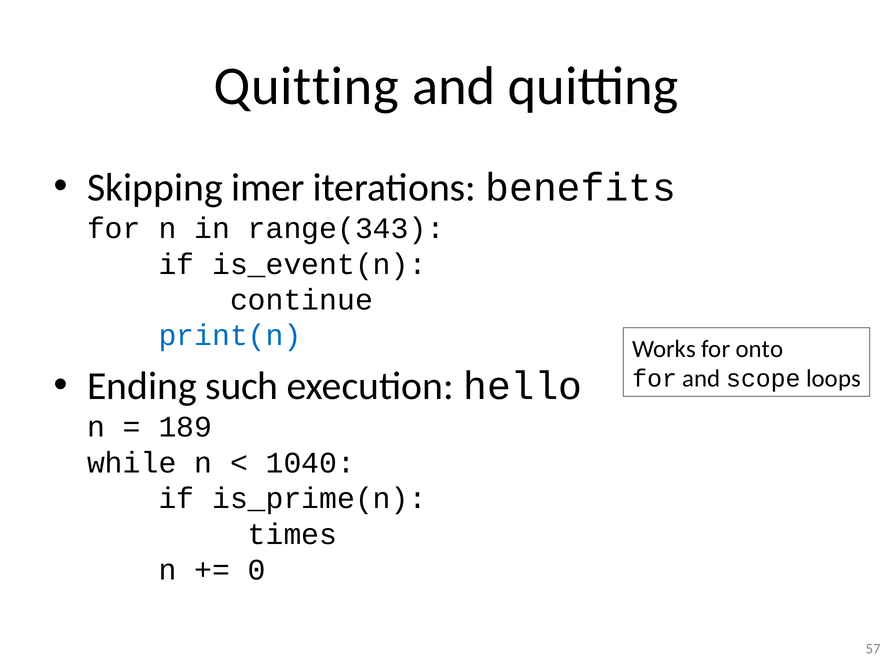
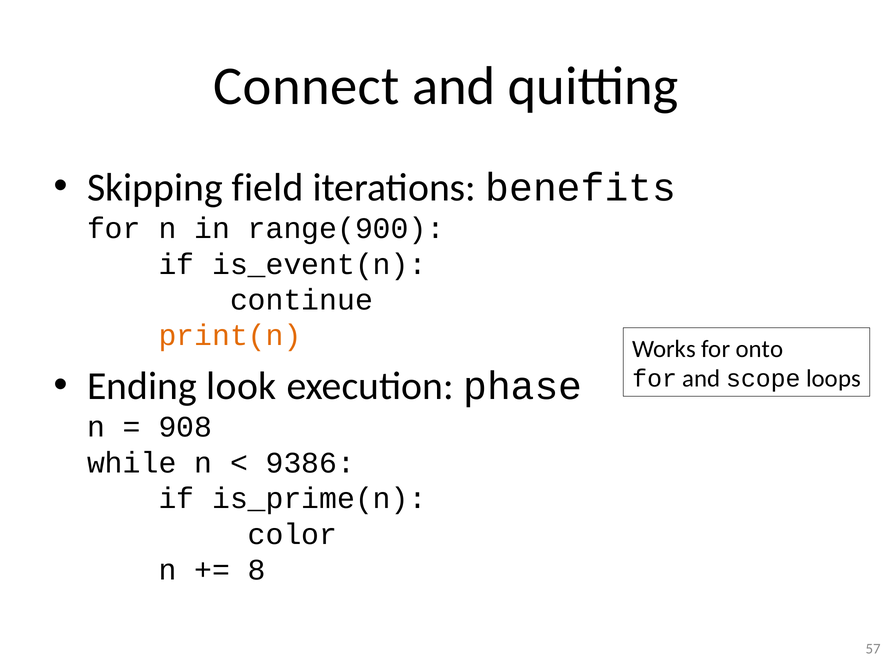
Quitting at (306, 86): Quitting -> Connect
imer: imer -> field
range(343: range(343 -> range(900
print(n colour: blue -> orange
such: such -> look
hello: hello -> phase
189: 189 -> 908
1040: 1040 -> 9386
times: times -> color
0: 0 -> 8
